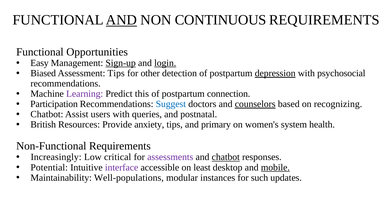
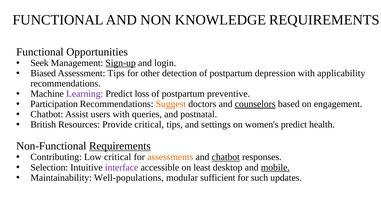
AND at (121, 20) underline: present -> none
CONTINUOUS: CONTINUOUS -> KNOWLEDGE
Easy: Easy -> Seek
login underline: present -> none
depression underline: present -> none
psychosocial: psychosocial -> applicability
this: this -> loss
connection: connection -> preventive
Suggest colour: blue -> orange
recognizing: recognizing -> engagement
Provide anxiety: anxiety -> critical
primary: primary -> settings
women's system: system -> predict
Requirements at (120, 146) underline: none -> present
Increasingly: Increasingly -> Contributing
assessments colour: purple -> orange
Potential: Potential -> Selection
instances: instances -> sufficient
